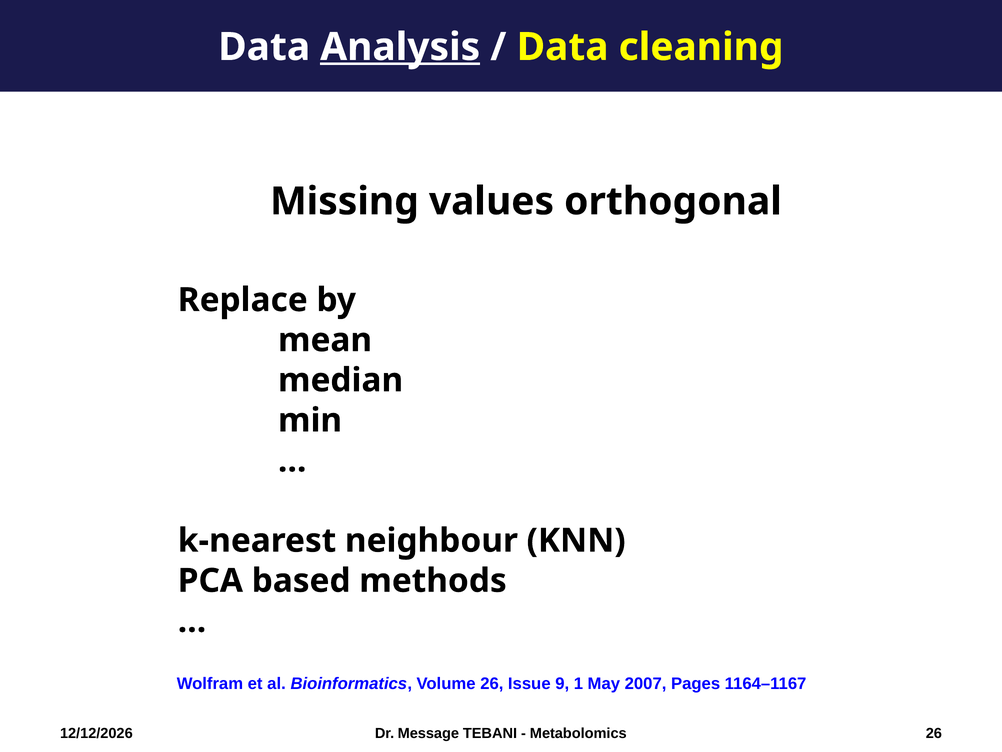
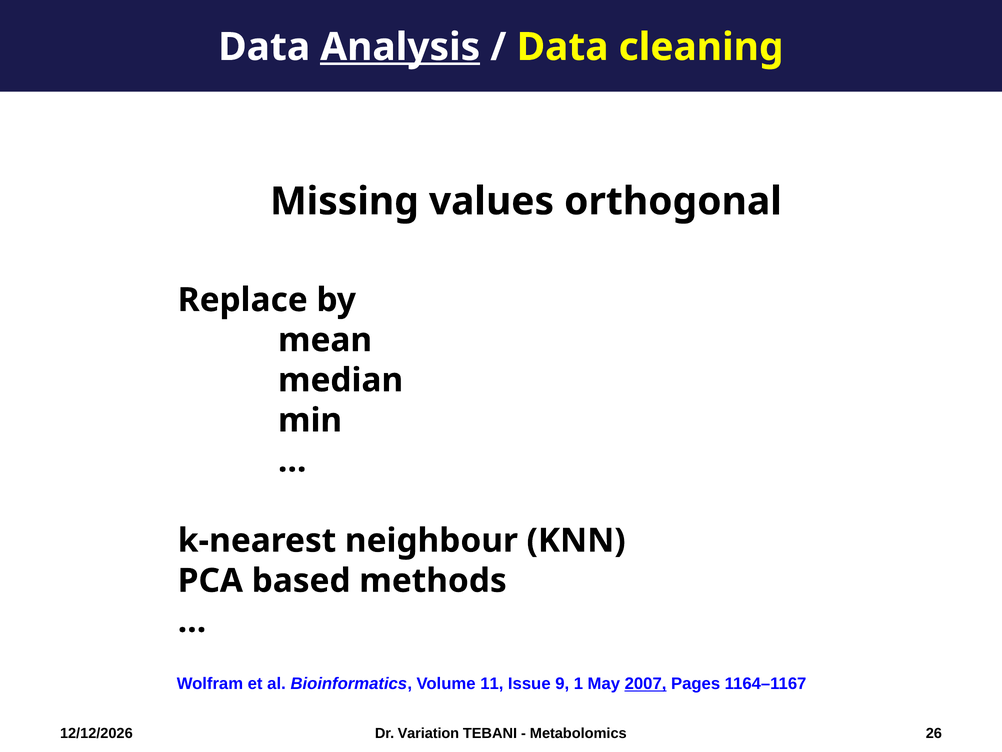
Volume 26: 26 -> 11
2007 underline: none -> present
Message: Message -> Variation
